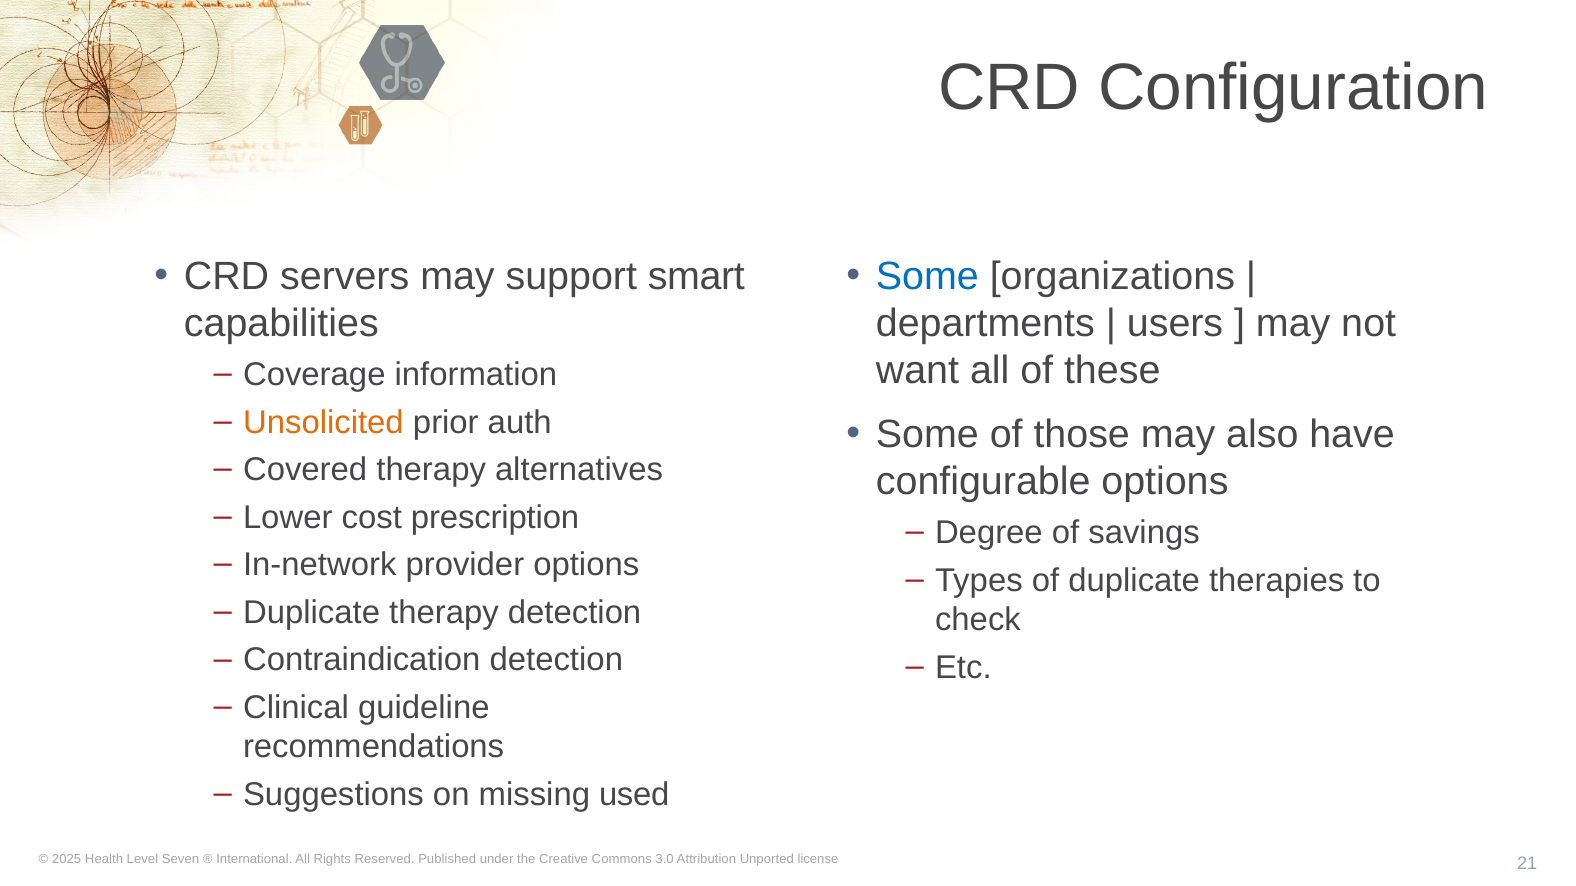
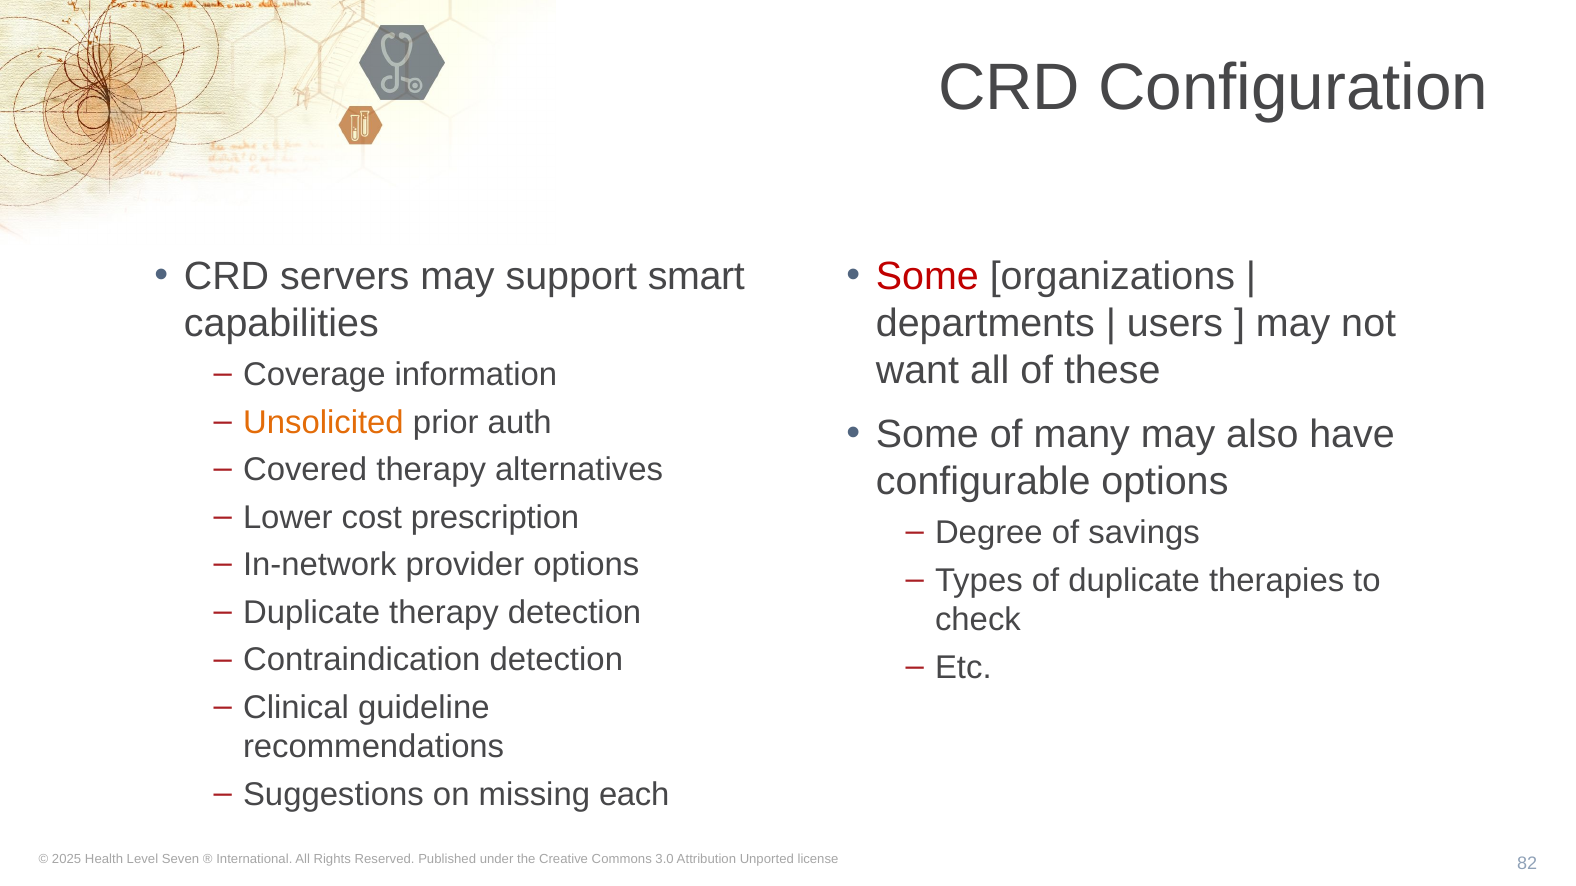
Some at (927, 277) colour: blue -> red
those: those -> many
used: used -> each
21: 21 -> 82
